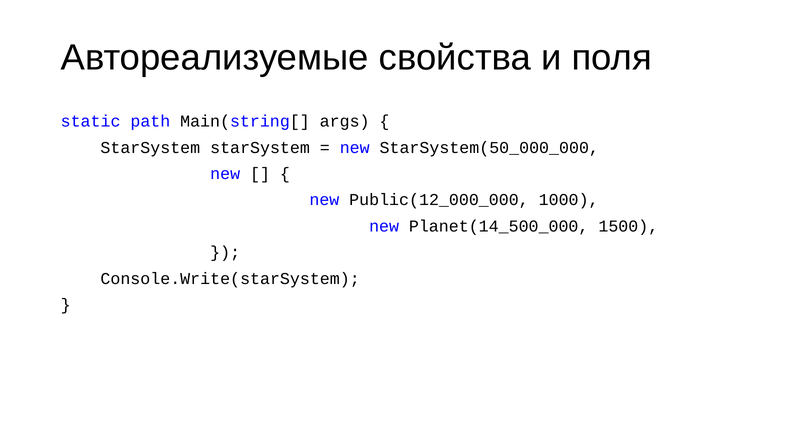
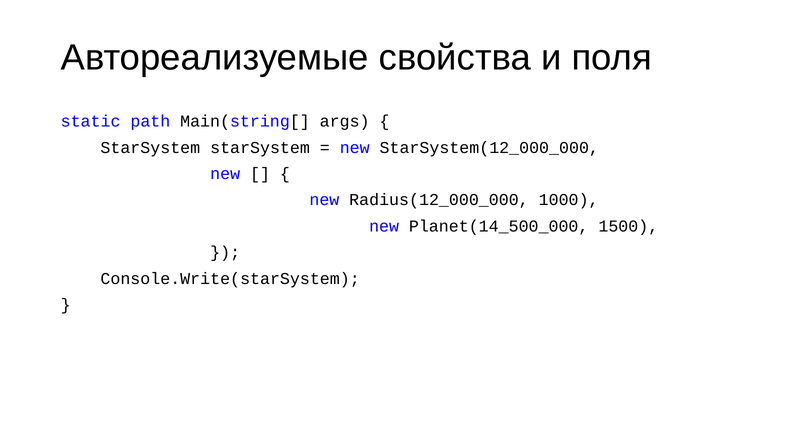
StarSystem(50_000_000: StarSystem(50_000_000 -> StarSystem(12_000_000
Public(12_000_000: Public(12_000_000 -> Radius(12_000_000
